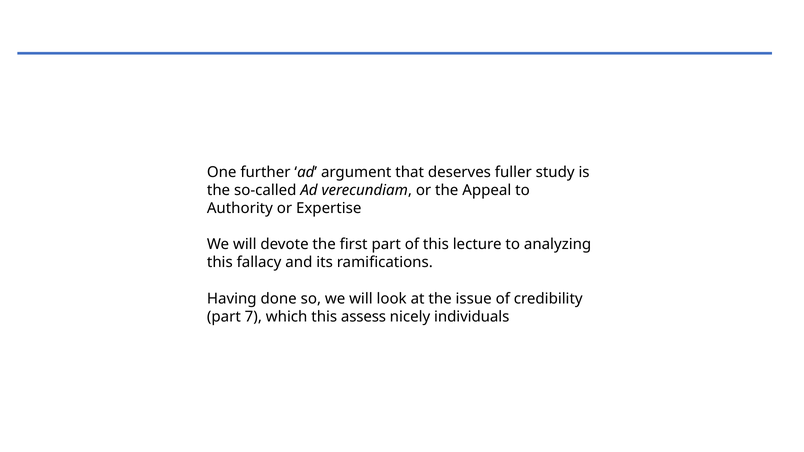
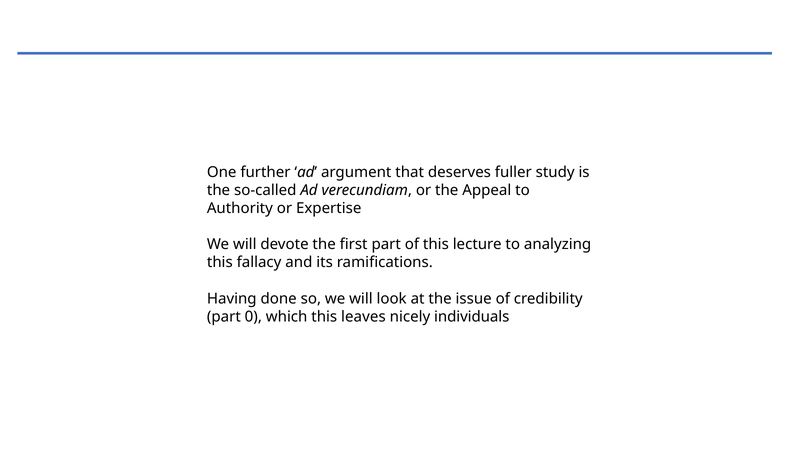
7: 7 -> 0
assess: assess -> leaves
